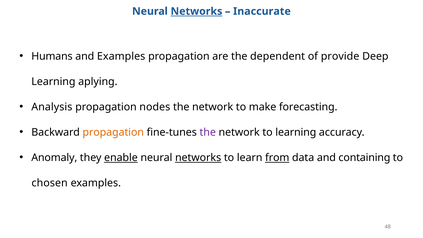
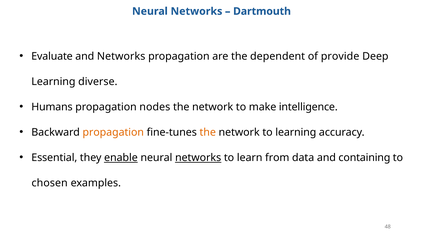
Networks at (196, 11) underline: present -> none
Inaccurate: Inaccurate -> Dartmouth
Humans: Humans -> Evaluate
and Examples: Examples -> Networks
aplying: aplying -> diverse
Analysis: Analysis -> Humans
forecasting: forecasting -> intelligence
the at (208, 132) colour: purple -> orange
Anomaly: Anomaly -> Essential
from underline: present -> none
